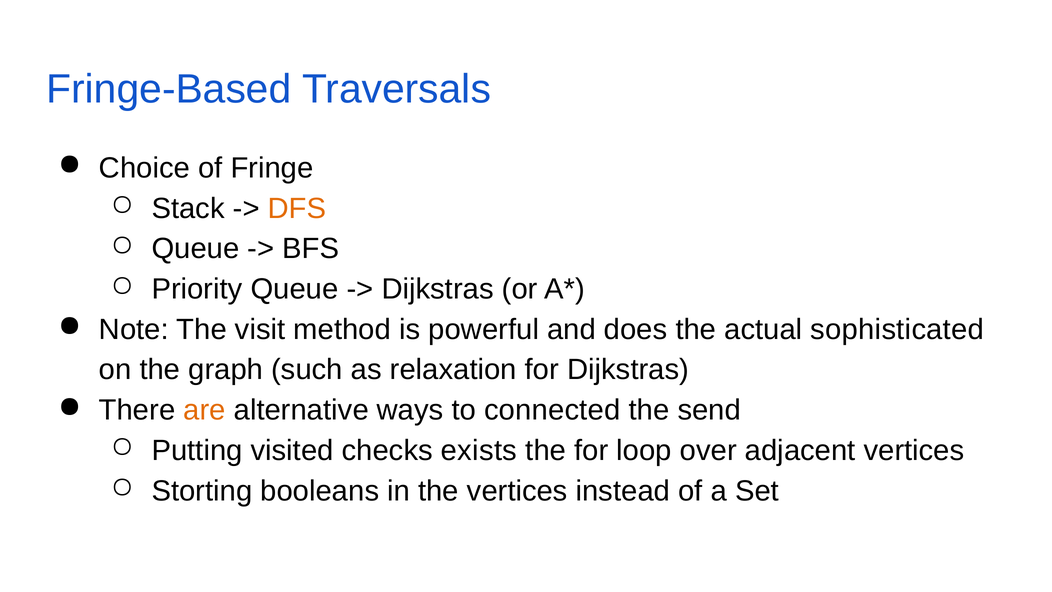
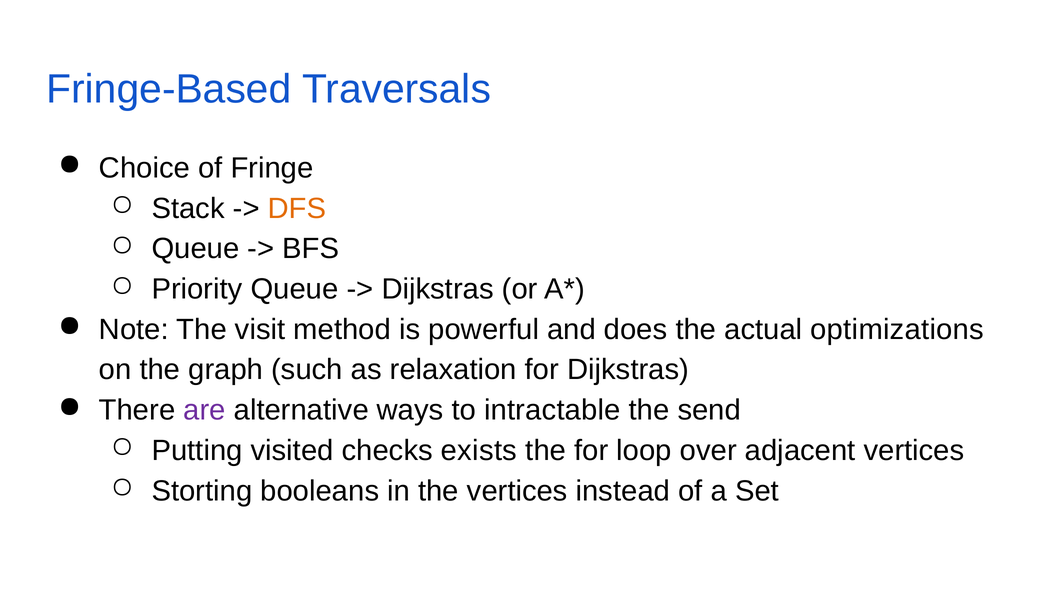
sophisticated: sophisticated -> optimizations
are colour: orange -> purple
connected: connected -> intractable
